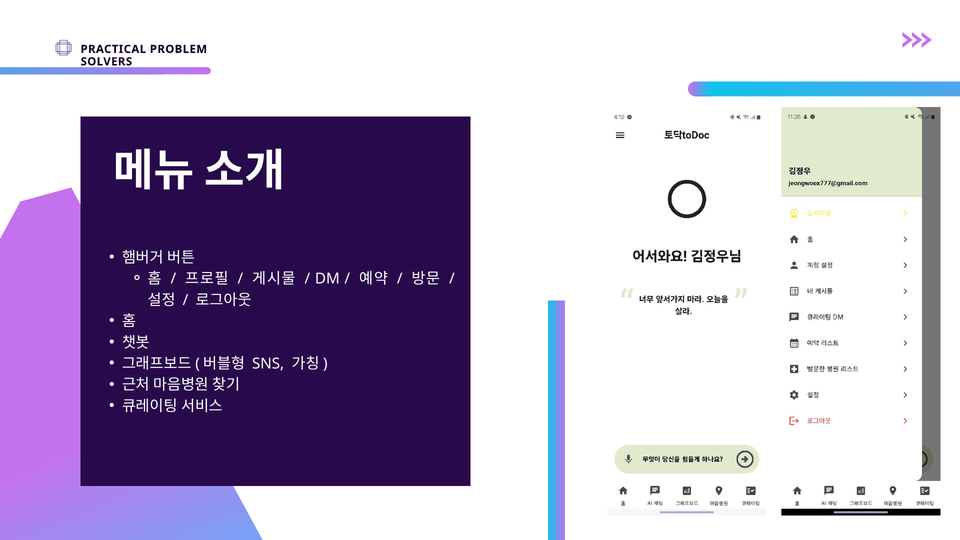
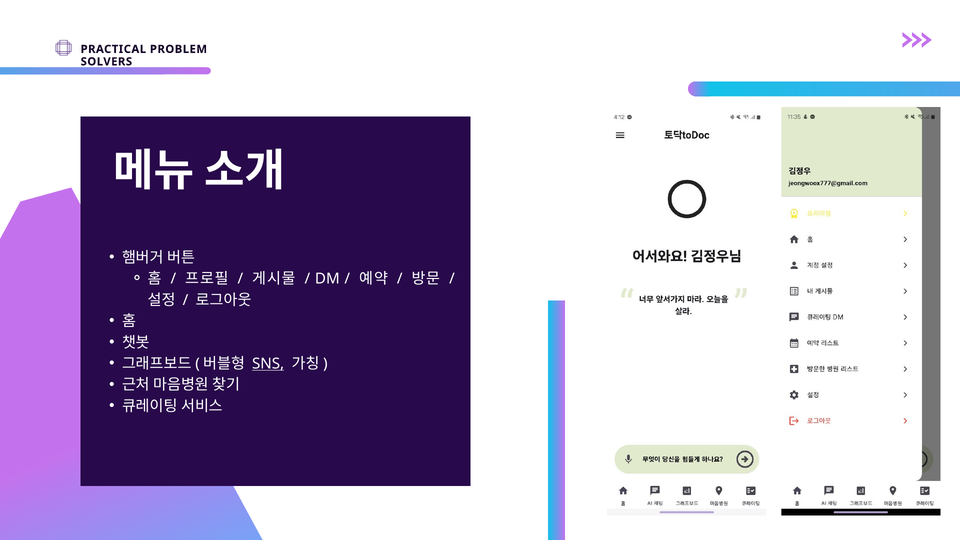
SNS underline: none -> present
